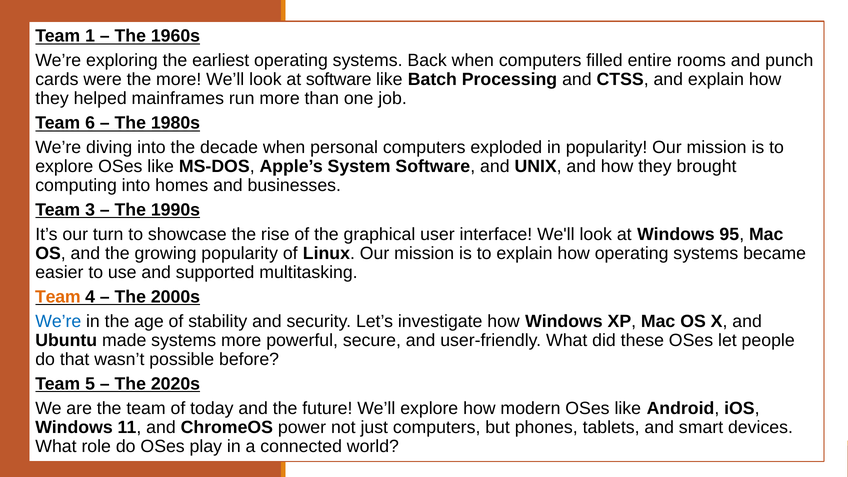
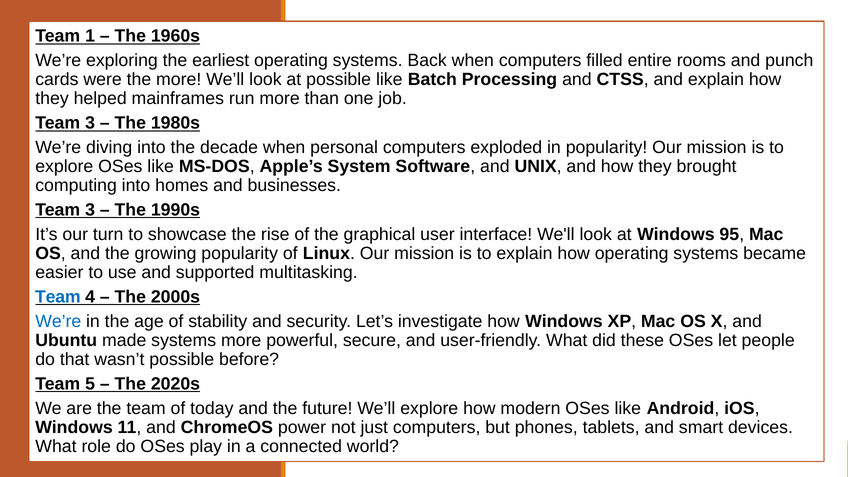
at software: software -> possible
6 at (90, 123): 6 -> 3
Team at (58, 297) colour: orange -> blue
